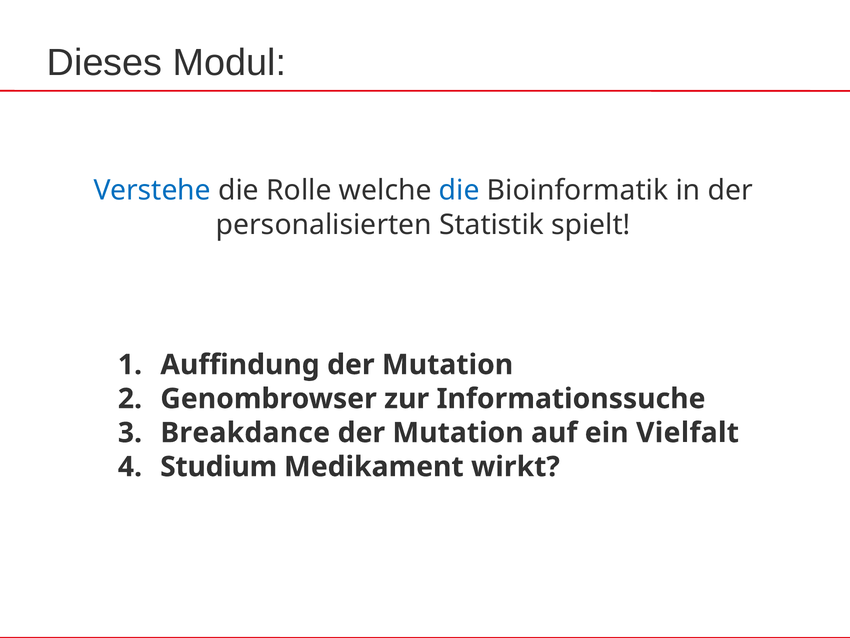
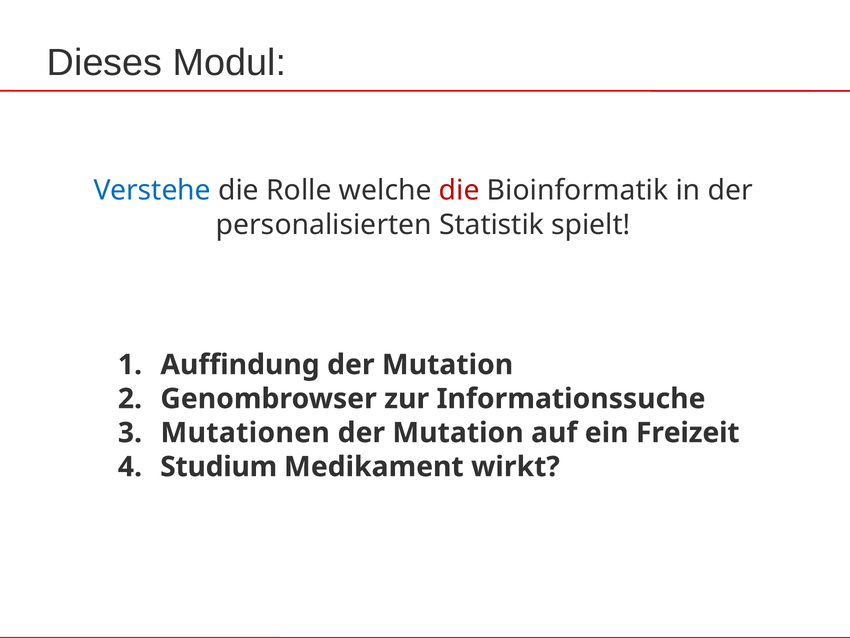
die at (459, 190) colour: blue -> red
Breakdance: Breakdance -> Mutationen
Vielfalt: Vielfalt -> Freizeit
